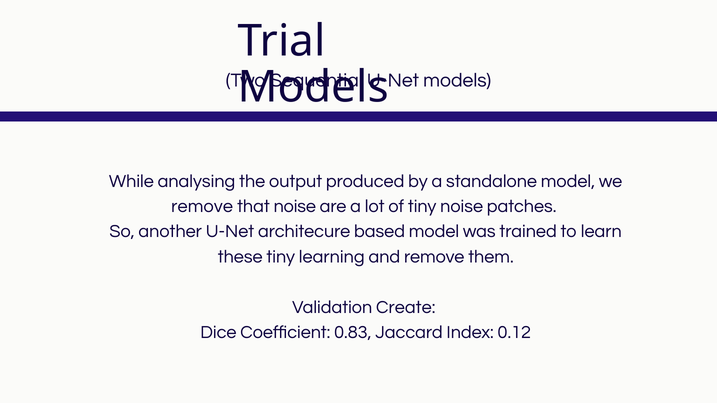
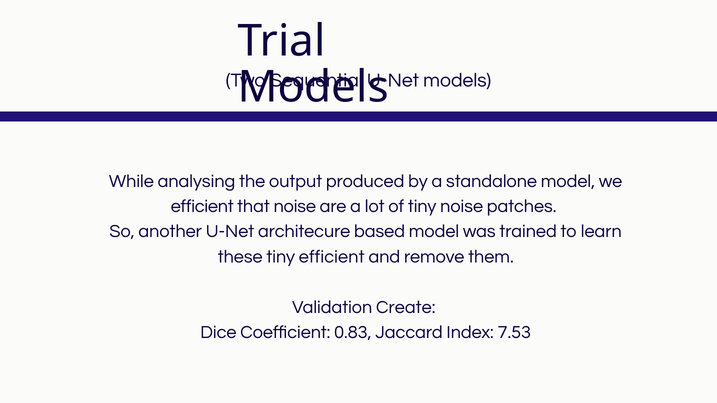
remove at (202, 206): remove -> efficient
tiny learning: learning -> efficient
0.12: 0.12 -> 7.53
